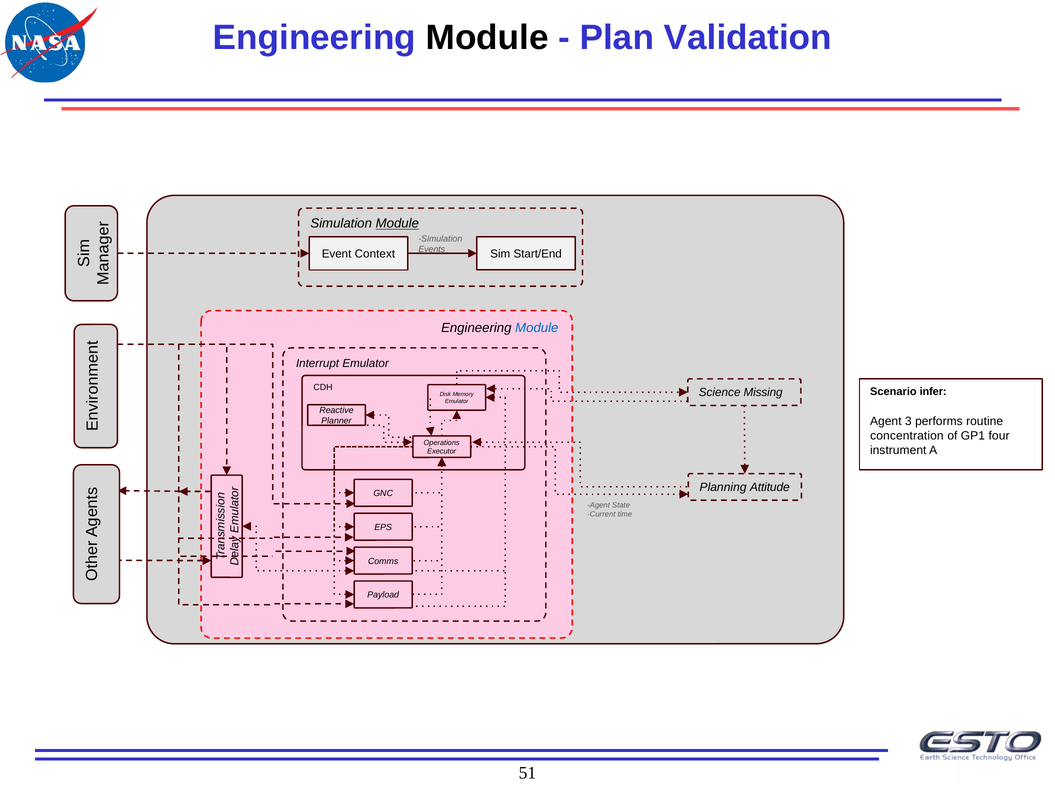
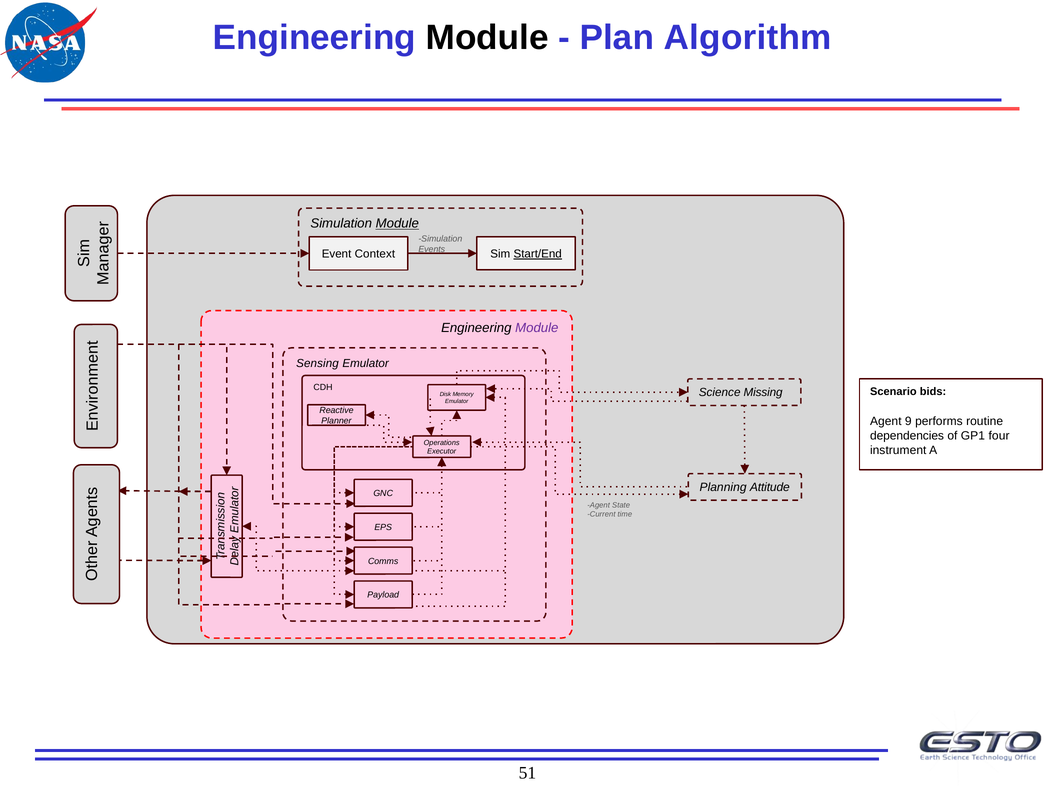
Validation: Validation -> Algorithm
Start/End underline: none -> present
Module at (537, 328) colour: blue -> purple
Interrupt: Interrupt -> Sensing
infer: infer -> bids
3: 3 -> 9
concentration: concentration -> dependencies
